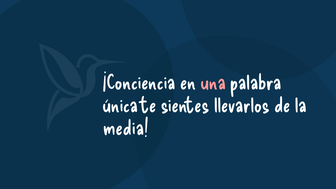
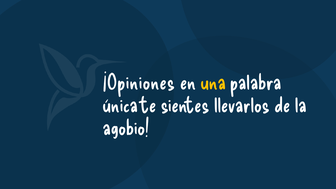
¡Conciencia: ¡Conciencia -> ¡Opiniones
una colour: pink -> yellow
media: media -> agobio
